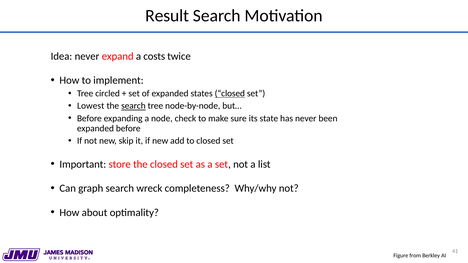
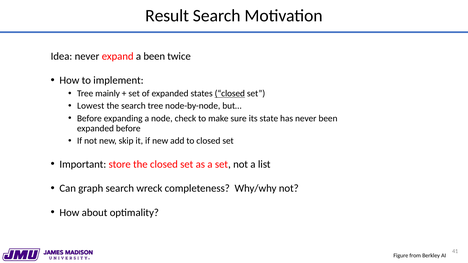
a costs: costs -> been
circled: circled -> mainly
search at (133, 106) underline: present -> none
